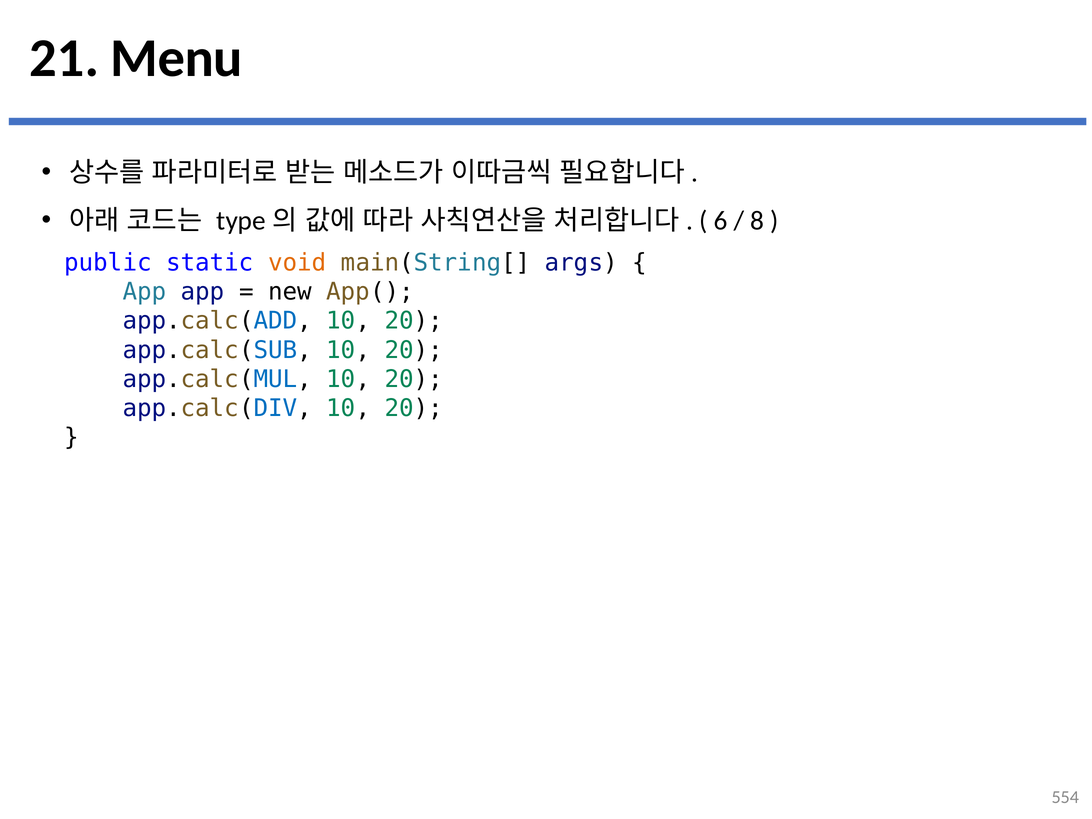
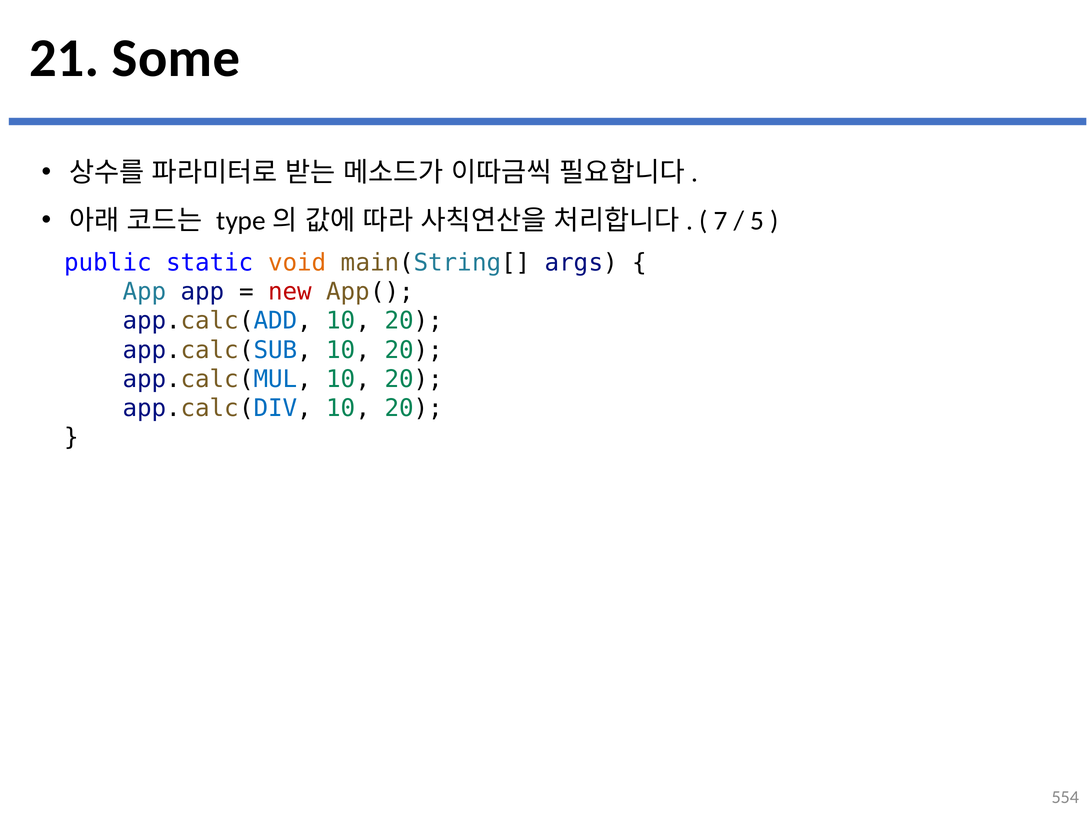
Menu: Menu -> Some
6: 6 -> 7
8: 8 -> 5
new colour: black -> red
